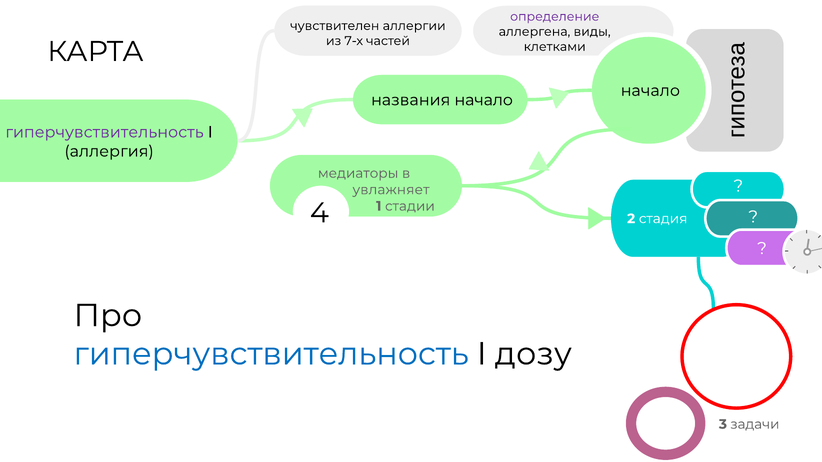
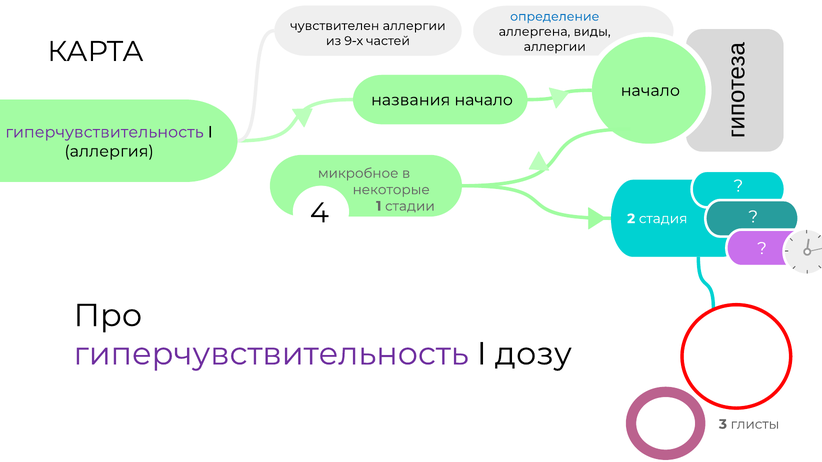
определение colour: purple -> blue
7-х: 7-х -> 9-х
клетками at (555, 47): клетками -> аллергии
медиаторы: медиаторы -> микробное
увлажняет: увлажняет -> некоторые
гиперчувствительность at (271, 354) colour: blue -> purple
задачи: задачи -> глисты
